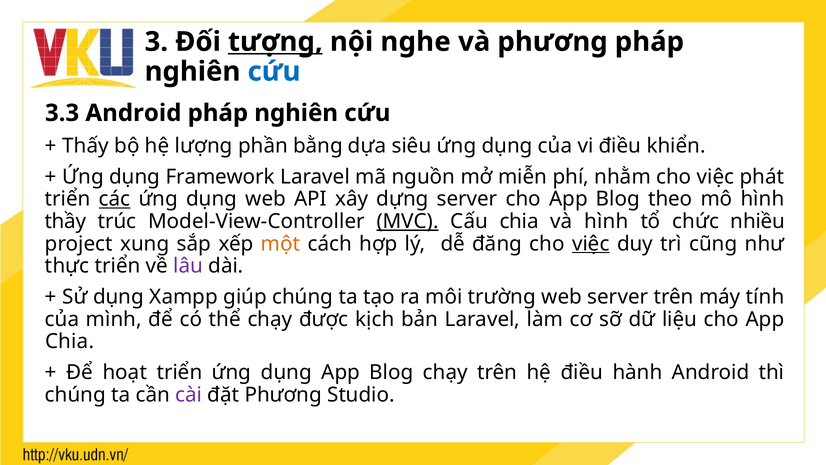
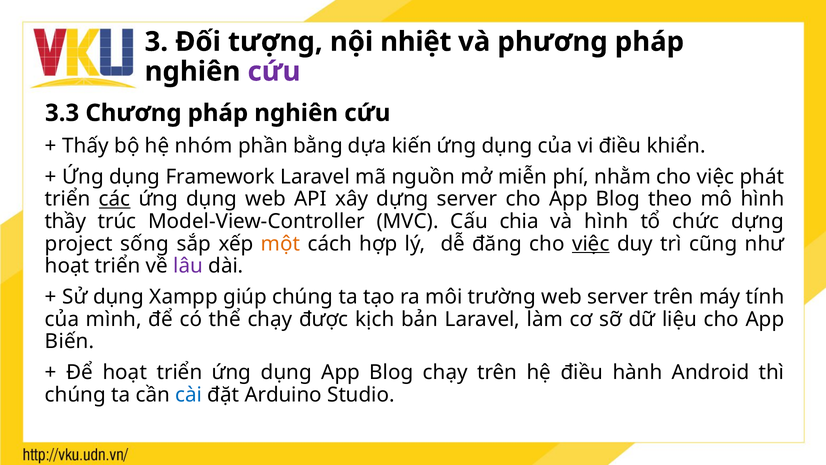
tượng underline: present -> none
nghe: nghe -> nhiệt
cứu at (274, 71) colour: blue -> purple
3.3 Android: Android -> Chương
lượng: lượng -> nhóm
siêu: siêu -> kiến
MVC underline: present -> none
chức nhiều: nhiều -> dựng
xung: xung -> sống
thực at (67, 266): thực -> hoạt
Chia at (70, 341): Chia -> Biến
cài colour: purple -> blue
đặt Phương: Phương -> Arduino
